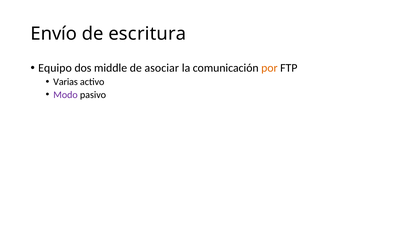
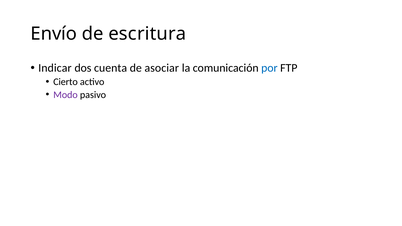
Equipo: Equipo -> Indicar
middle: middle -> cuenta
por colour: orange -> blue
Varias: Varias -> Cierto
